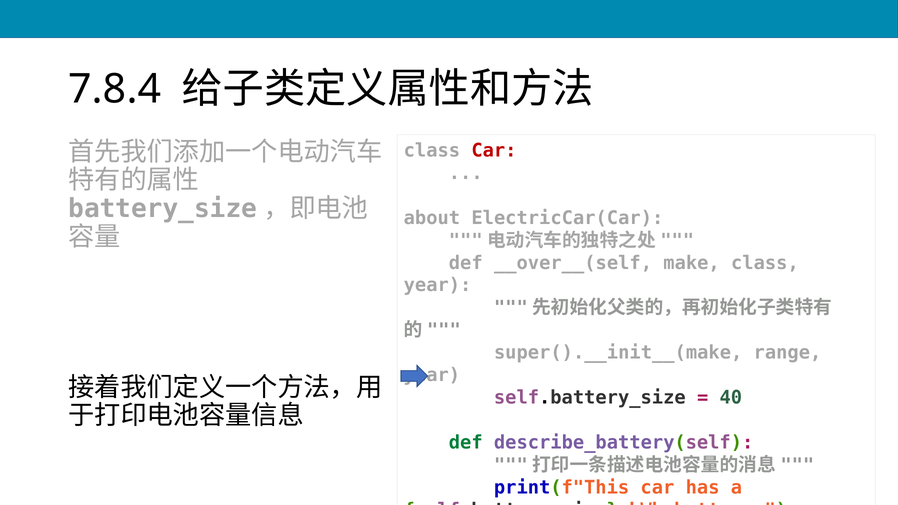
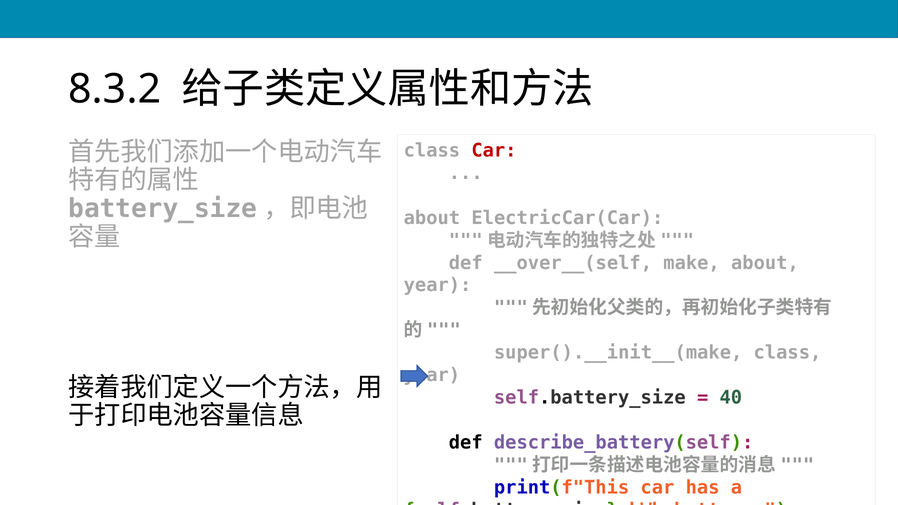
7.8.4: 7.8.4 -> 8.3.2
make class: class -> about
super().__init__(make range: range -> class
def at (466, 443) colour: green -> black
